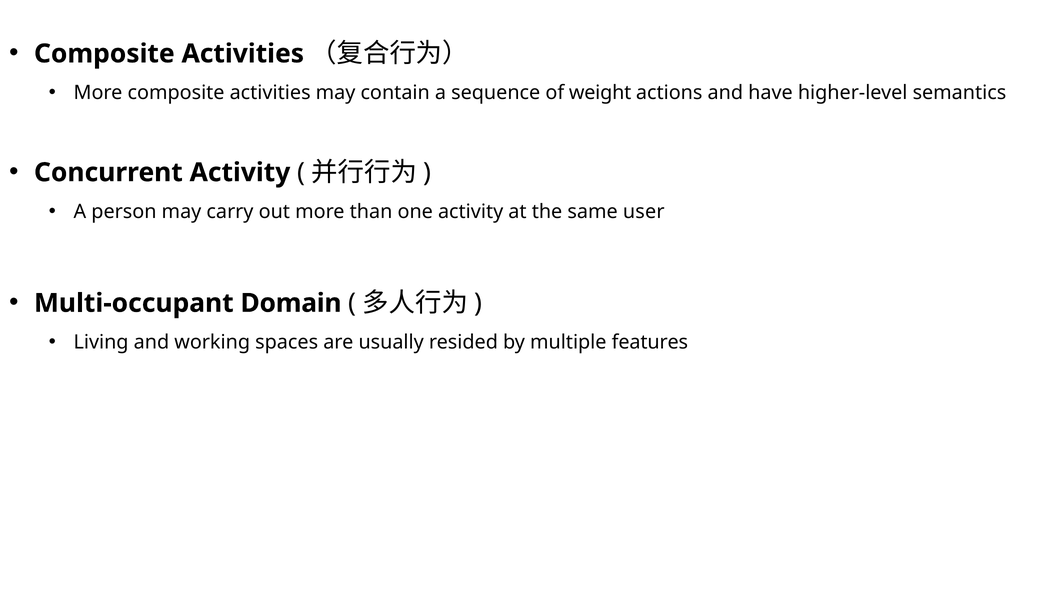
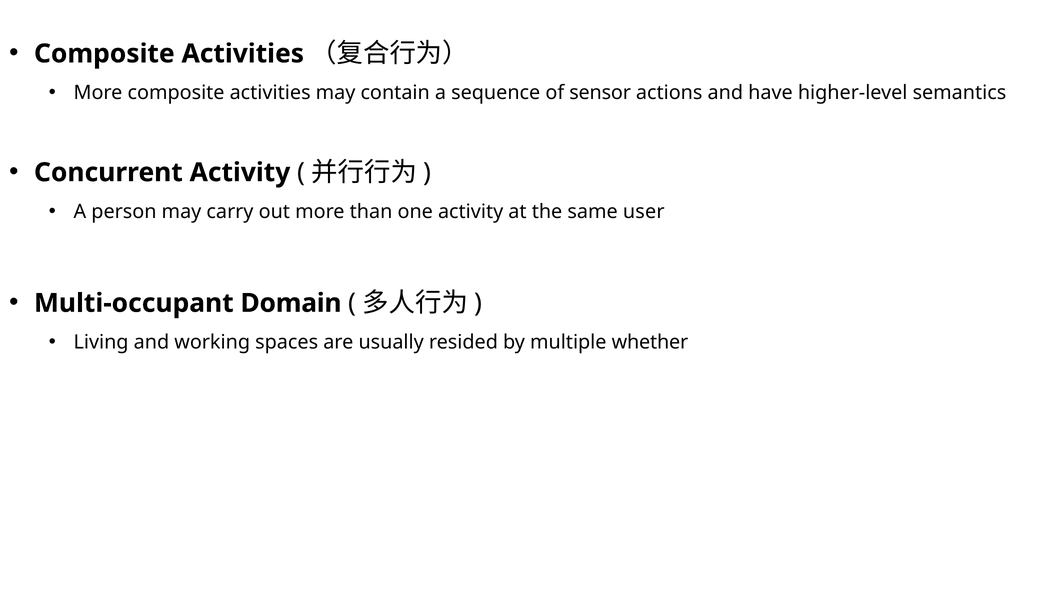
weight: weight -> sensor
features: features -> whether
